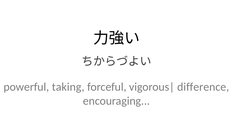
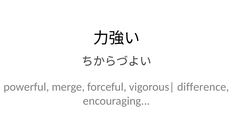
taking: taking -> merge
